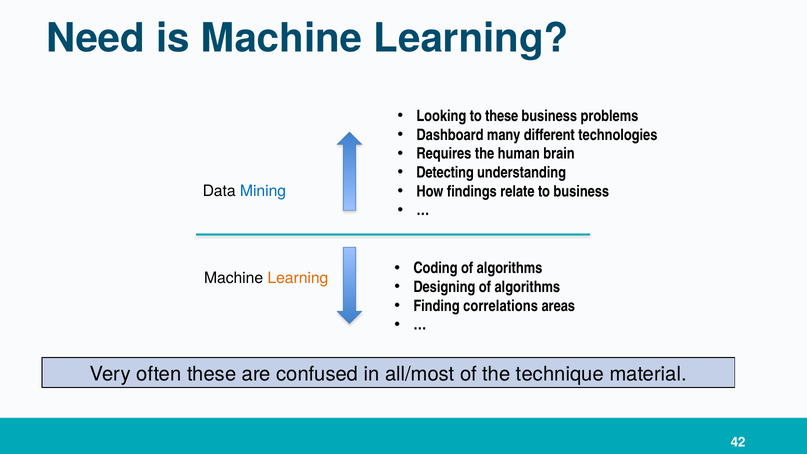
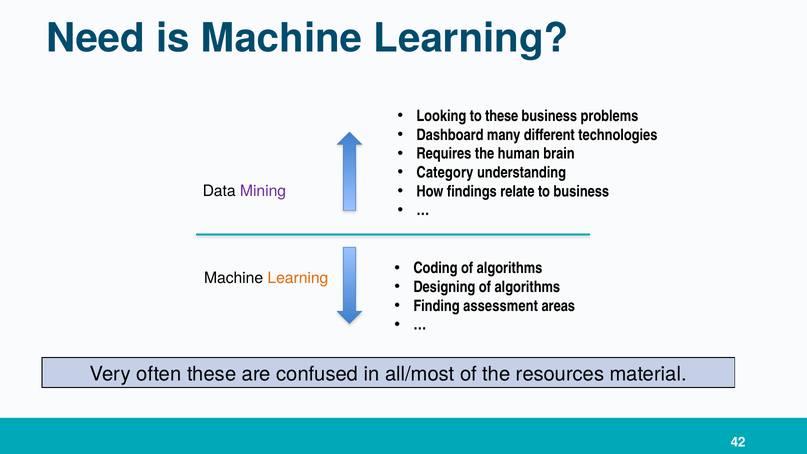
Detecting: Detecting -> Category
Mining colour: blue -> purple
correlations: correlations -> assessment
technique: technique -> resources
